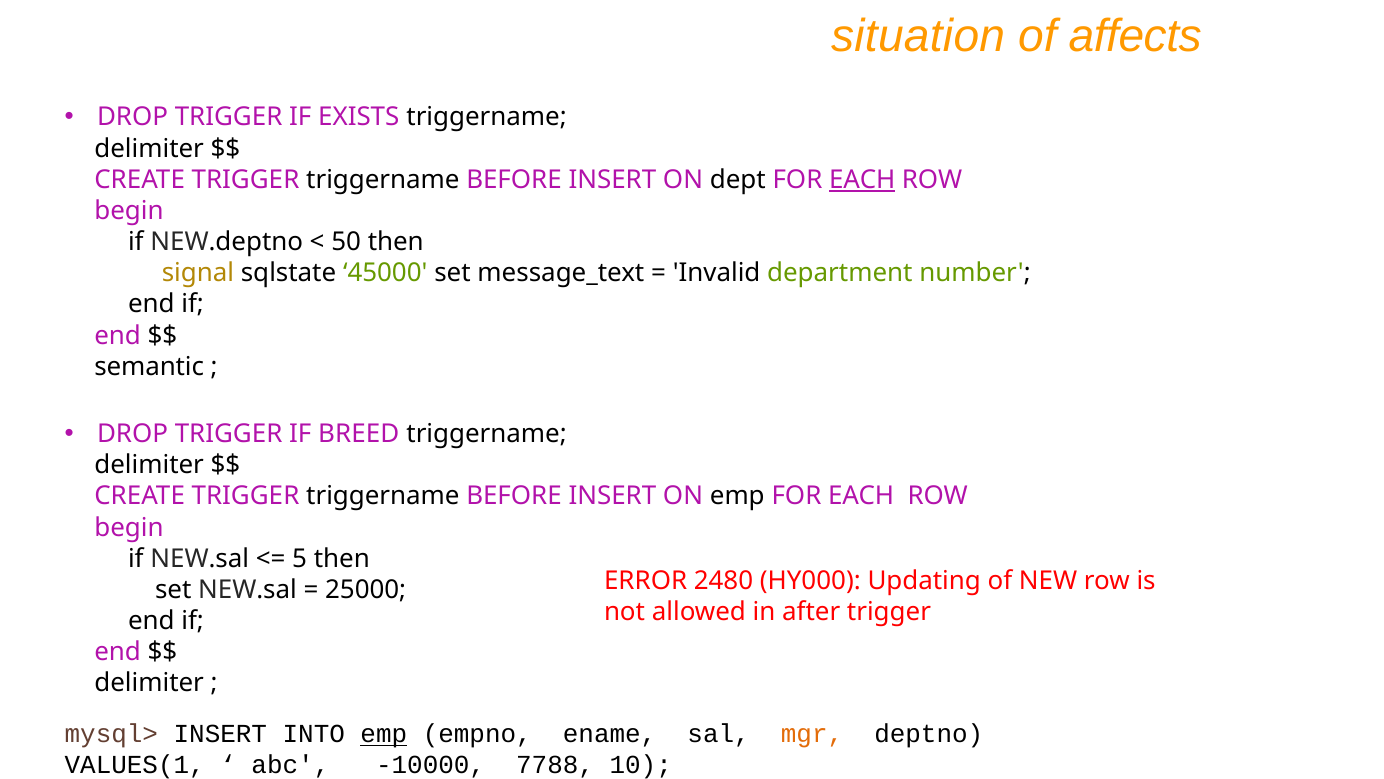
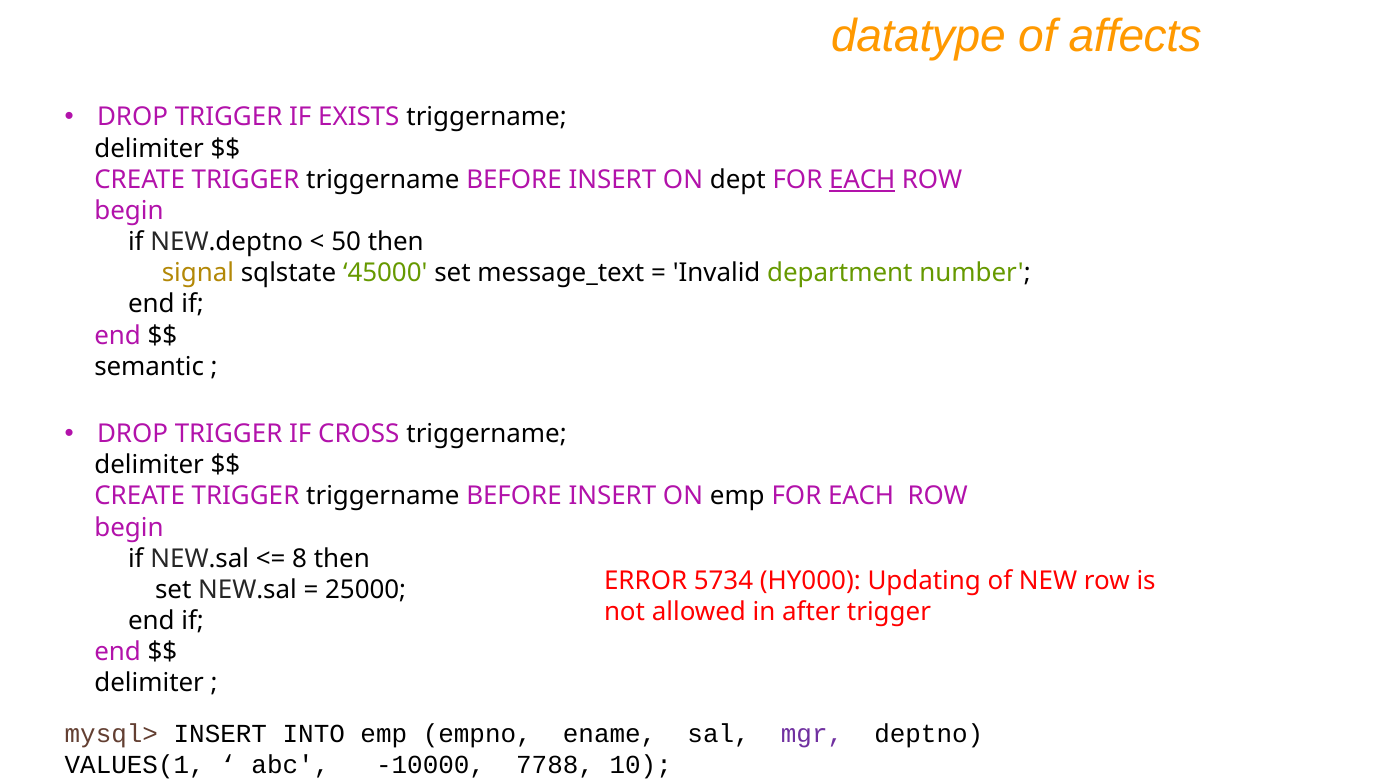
situation: situation -> datatype
BREED: BREED -> CROSS
5: 5 -> 8
2480: 2480 -> 5734
emp at (384, 734) underline: present -> none
mgr colour: orange -> purple
